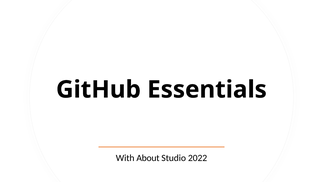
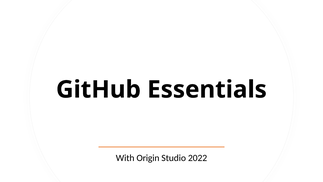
About: About -> Origin
